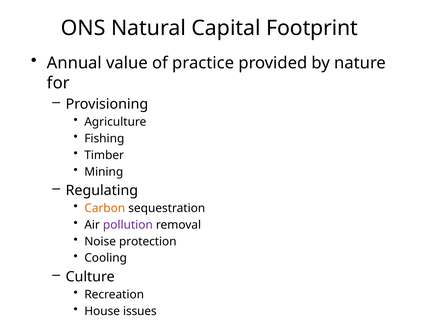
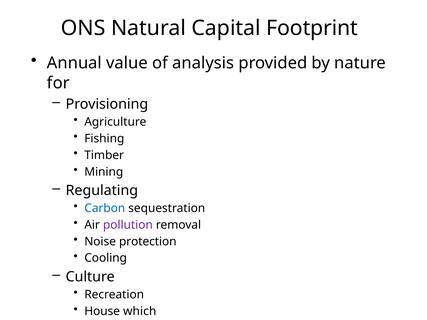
practice: practice -> analysis
Carbon colour: orange -> blue
issues: issues -> which
